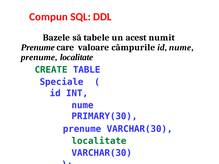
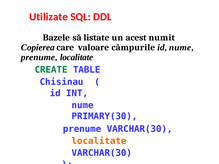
Compun: Compun -> Utilizate
tabele: tabele -> listate
Prenume at (38, 47): Prenume -> Copierea
Speciale: Speciale -> Chisinau
localitate at (99, 141) colour: green -> orange
